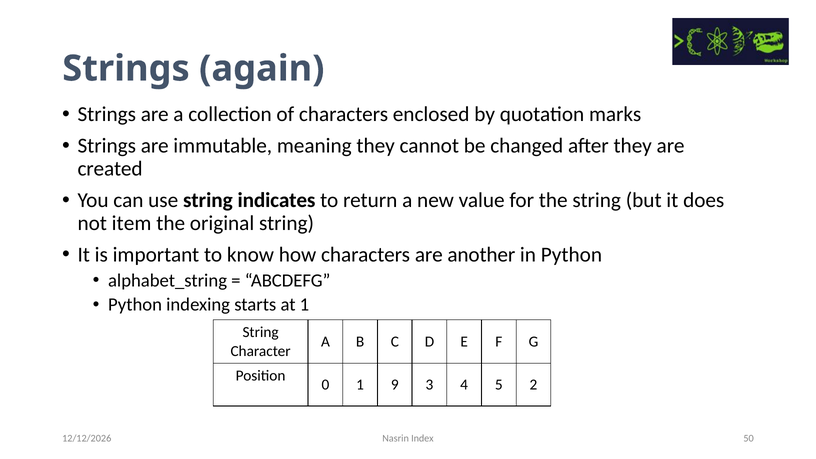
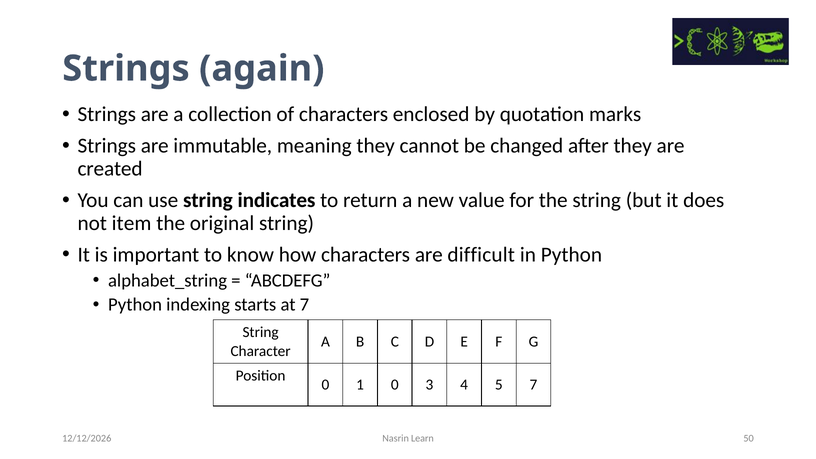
another: another -> difficult
at 1: 1 -> 7
1 9: 9 -> 0
5 2: 2 -> 7
Index: Index -> Learn
